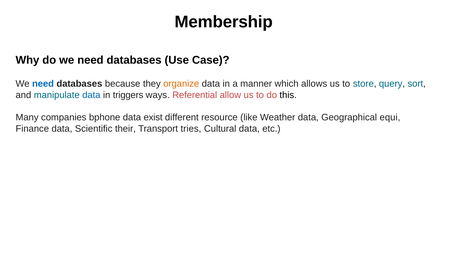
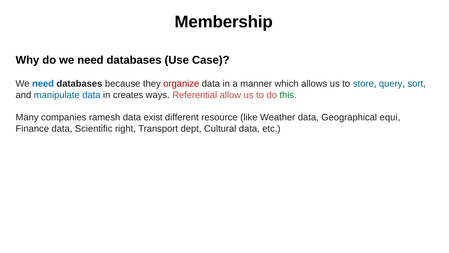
organize colour: orange -> red
triggers: triggers -> creates
this colour: black -> green
bphone: bphone -> ramesh
their: their -> right
tries: tries -> dept
